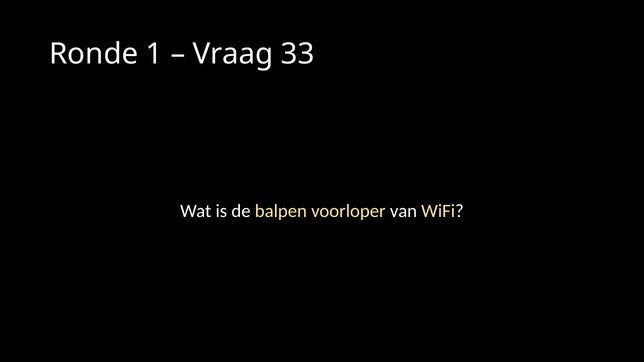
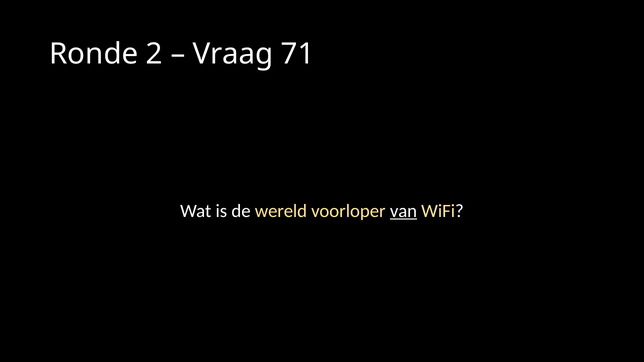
1: 1 -> 2
33: 33 -> 71
balpen: balpen -> wereld
van underline: none -> present
